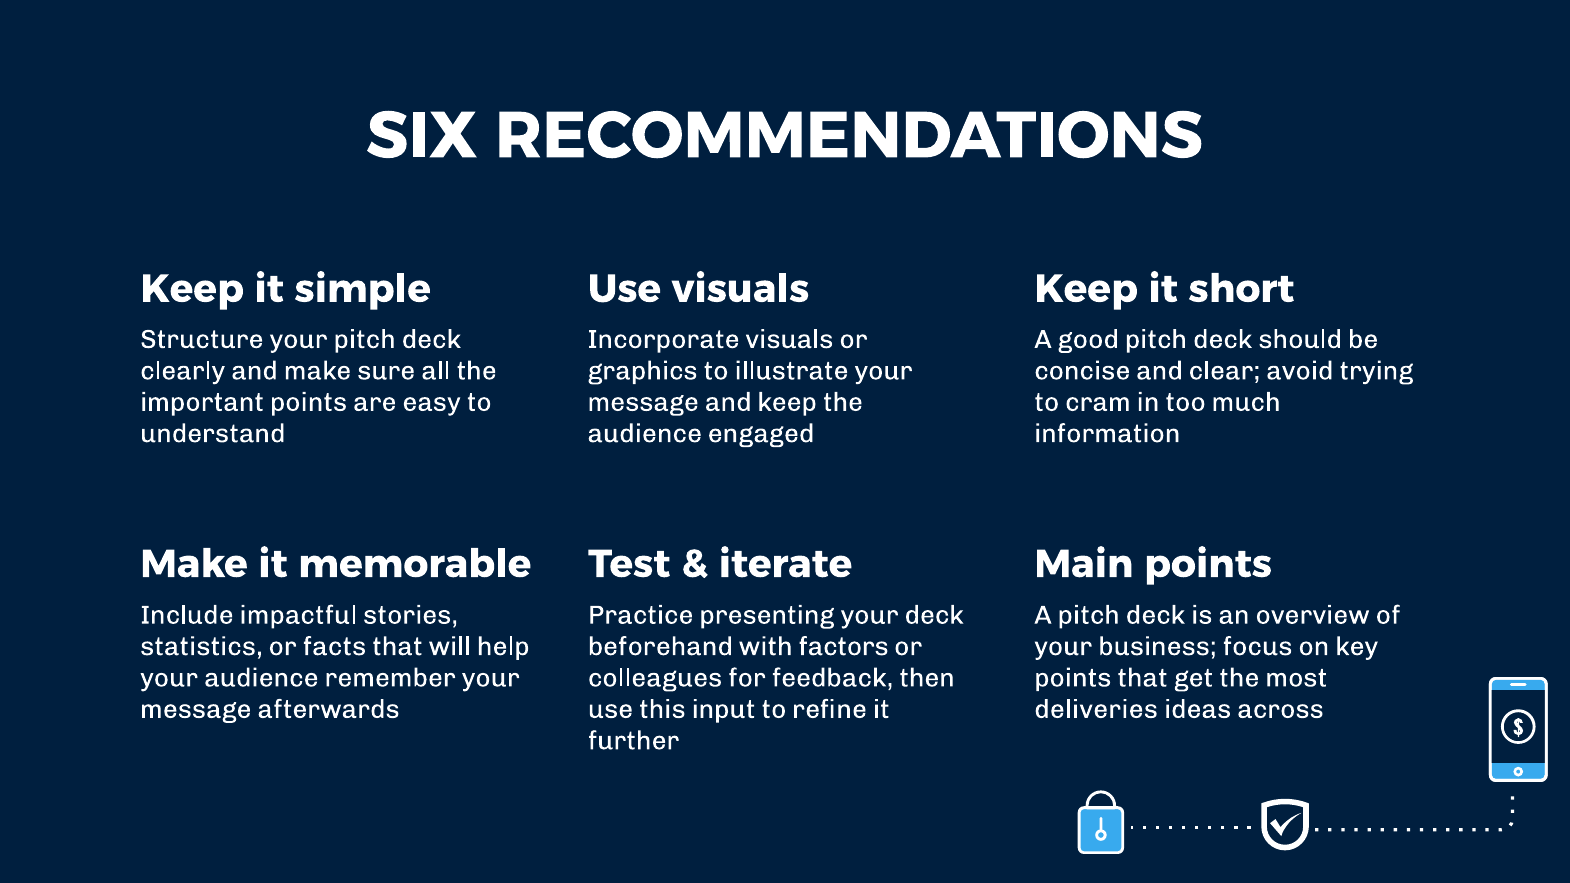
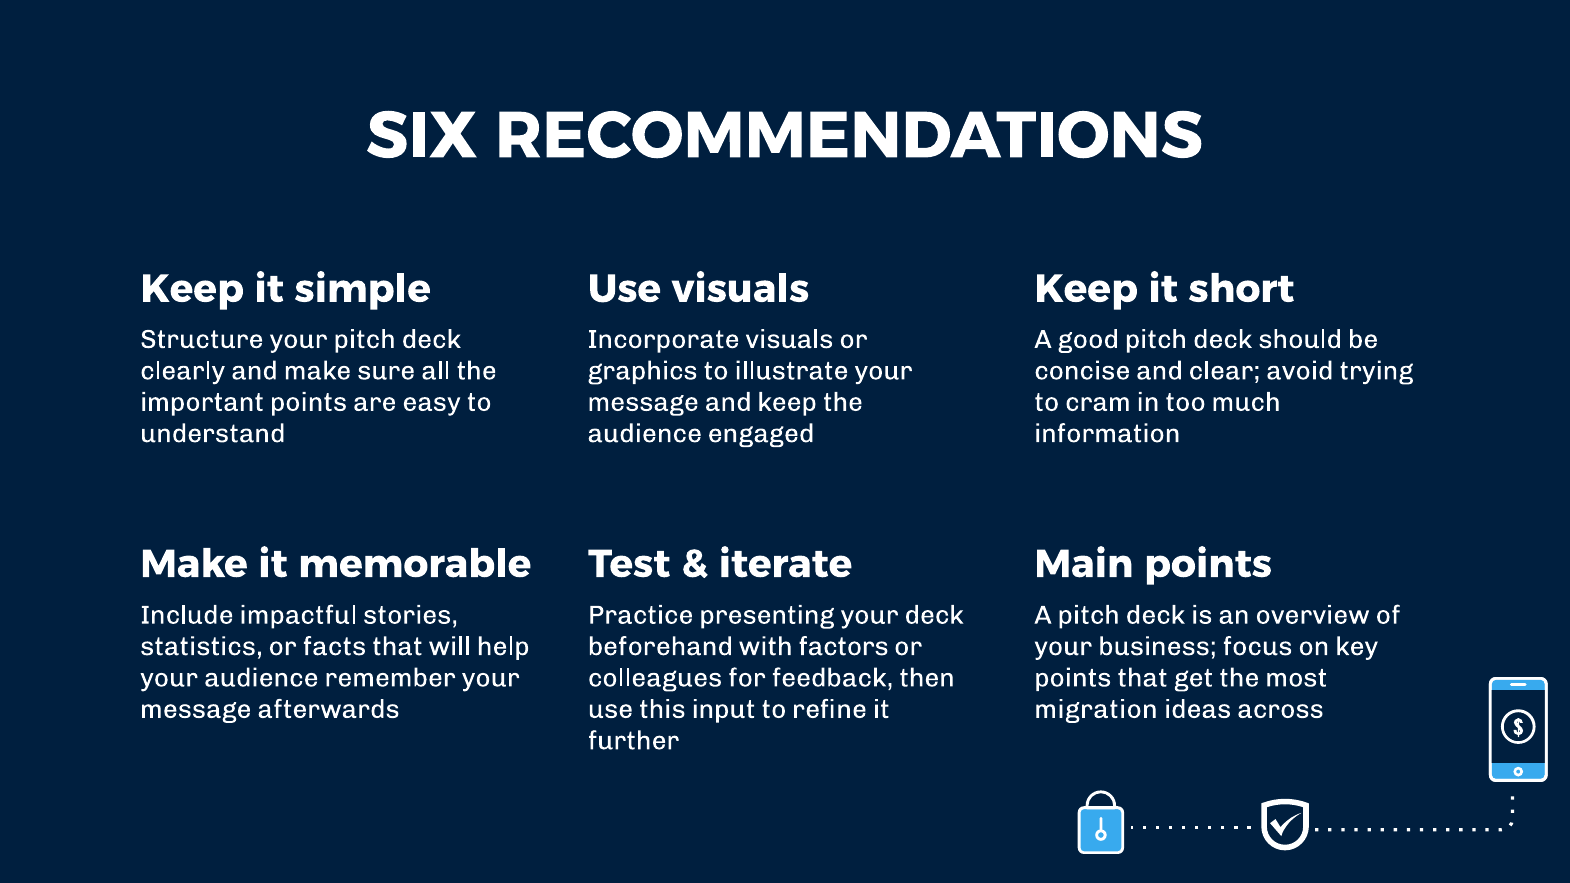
deliveries: deliveries -> migration
